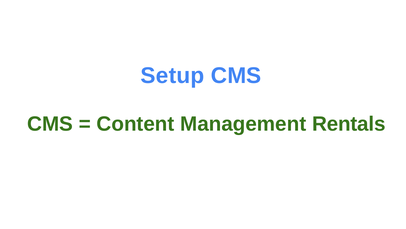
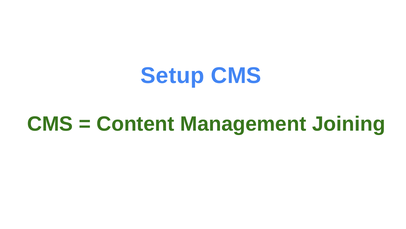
Rentals: Rentals -> Joining
